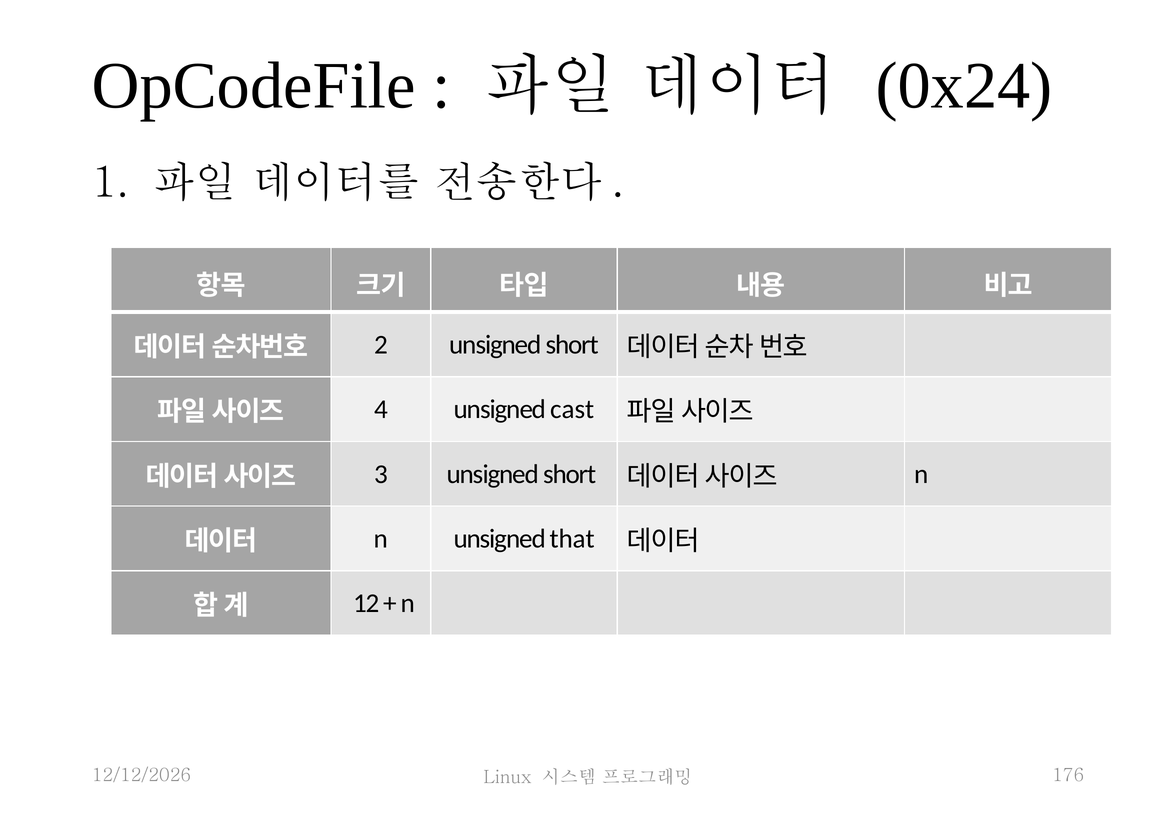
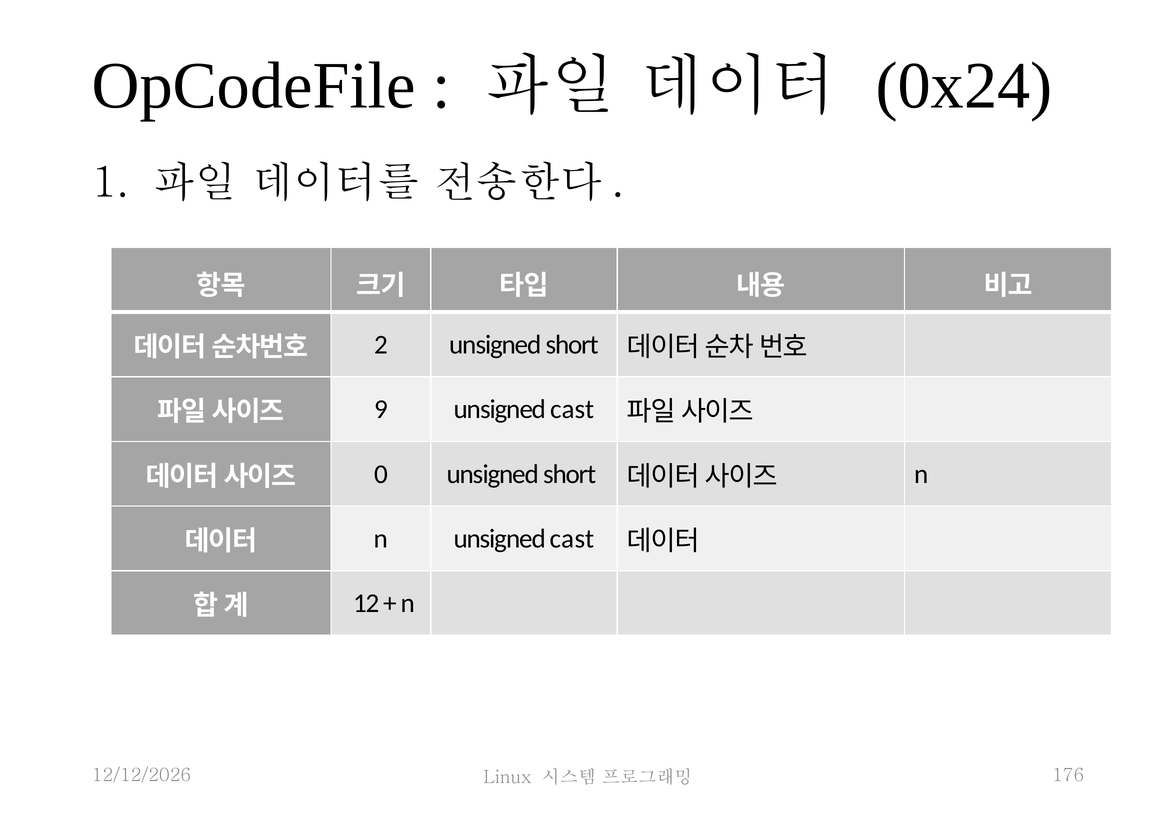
4: 4 -> 9
3: 3 -> 0
n unsigned that: that -> cast
